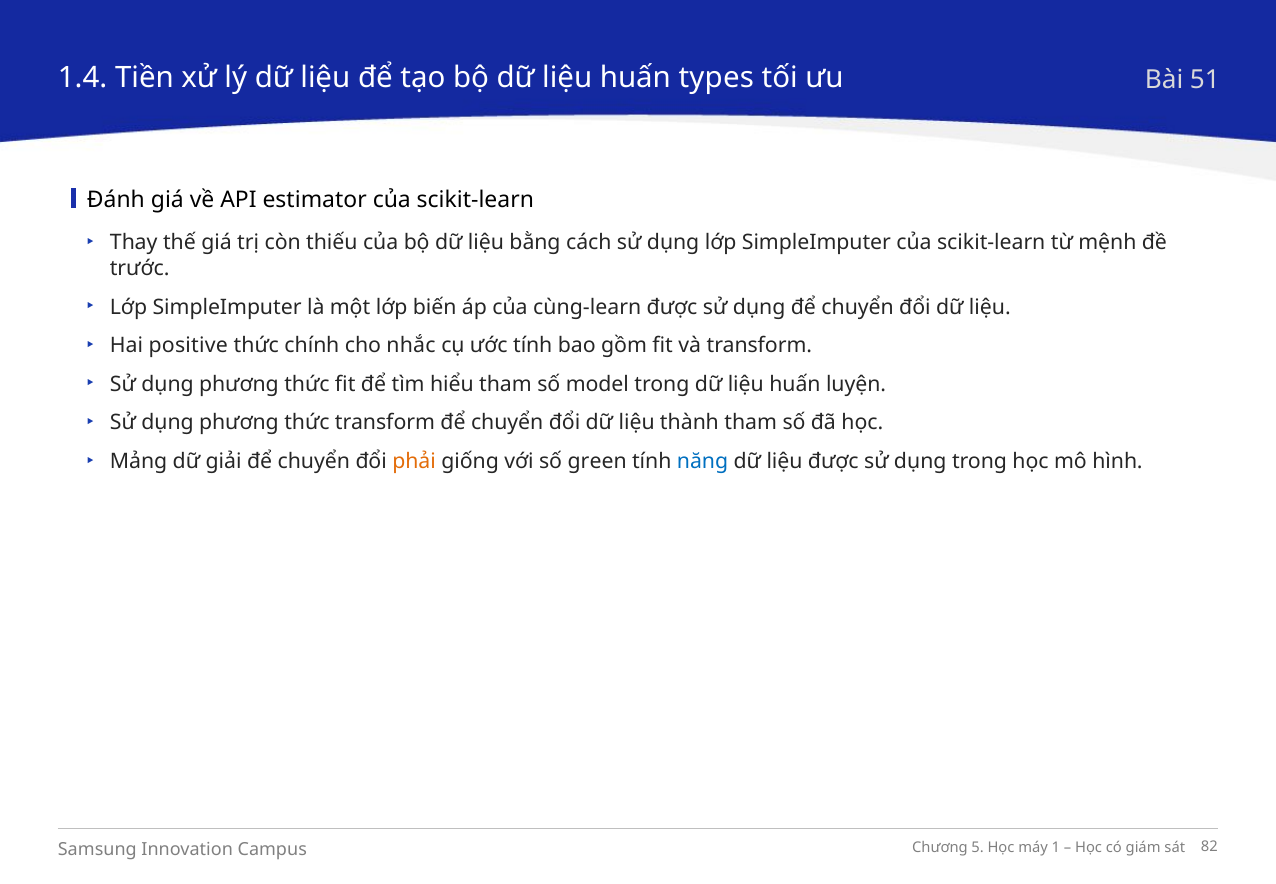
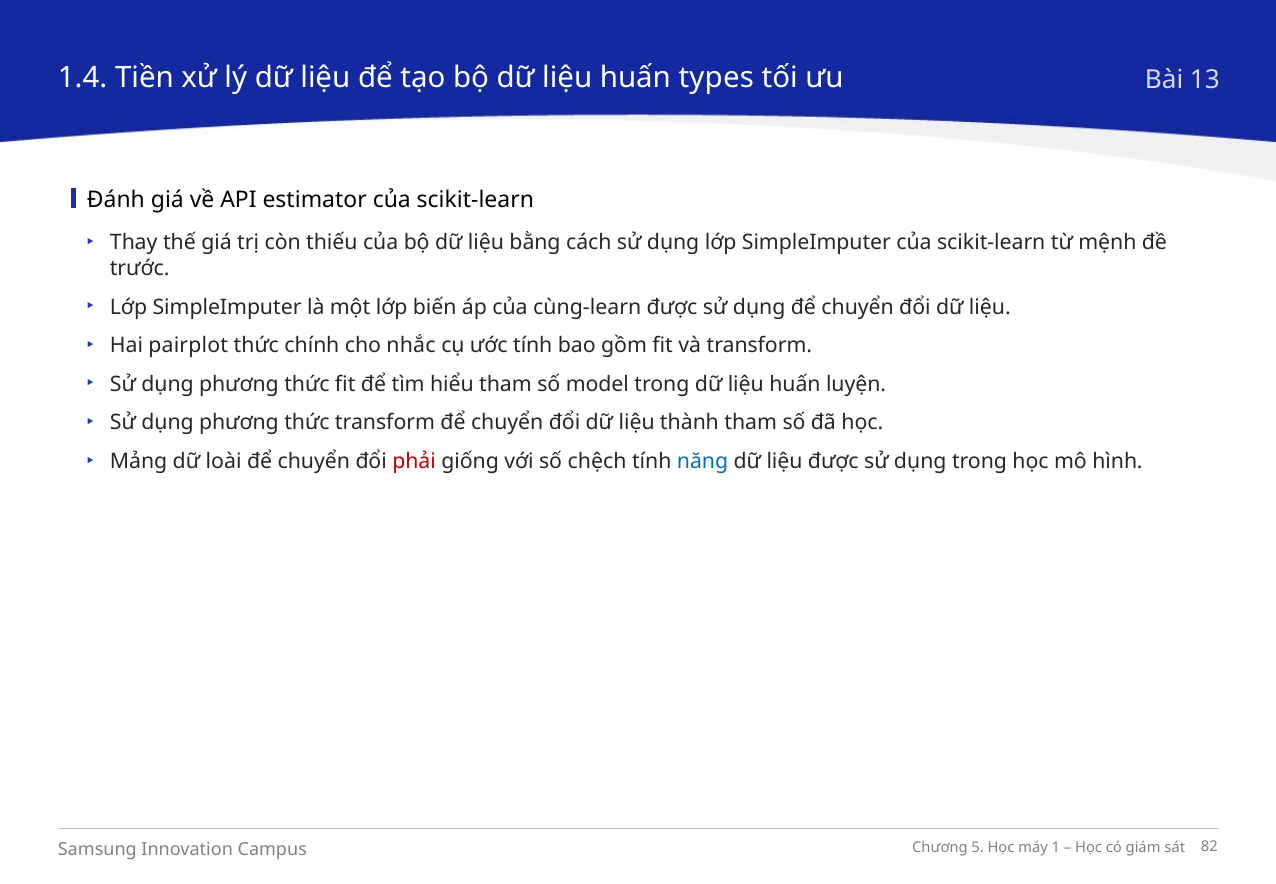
51: 51 -> 13
positive: positive -> pairplot
giải: giải -> loài
phải colour: orange -> red
green: green -> chệch
